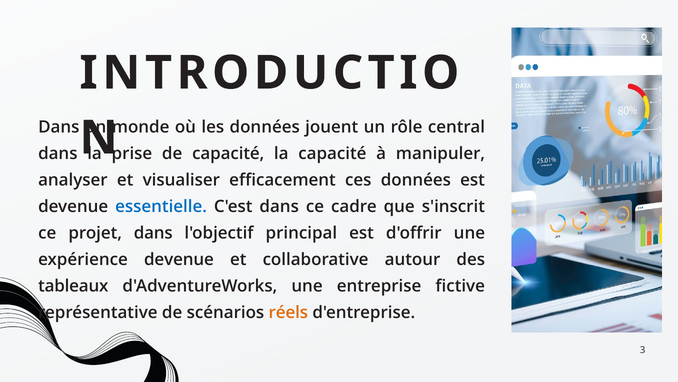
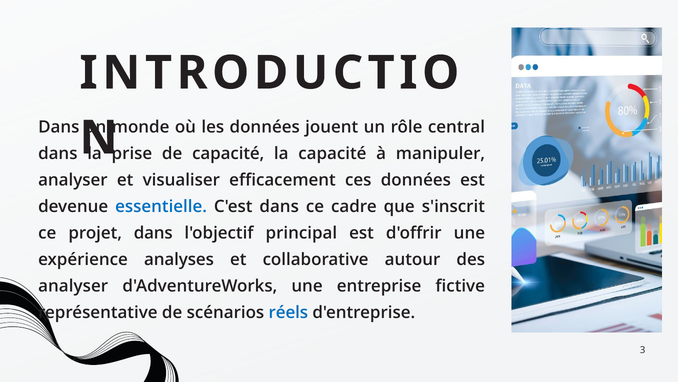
expérience devenue: devenue -> analyses
tableaux at (73, 286): tableaux -> analyser
réels colour: orange -> blue
